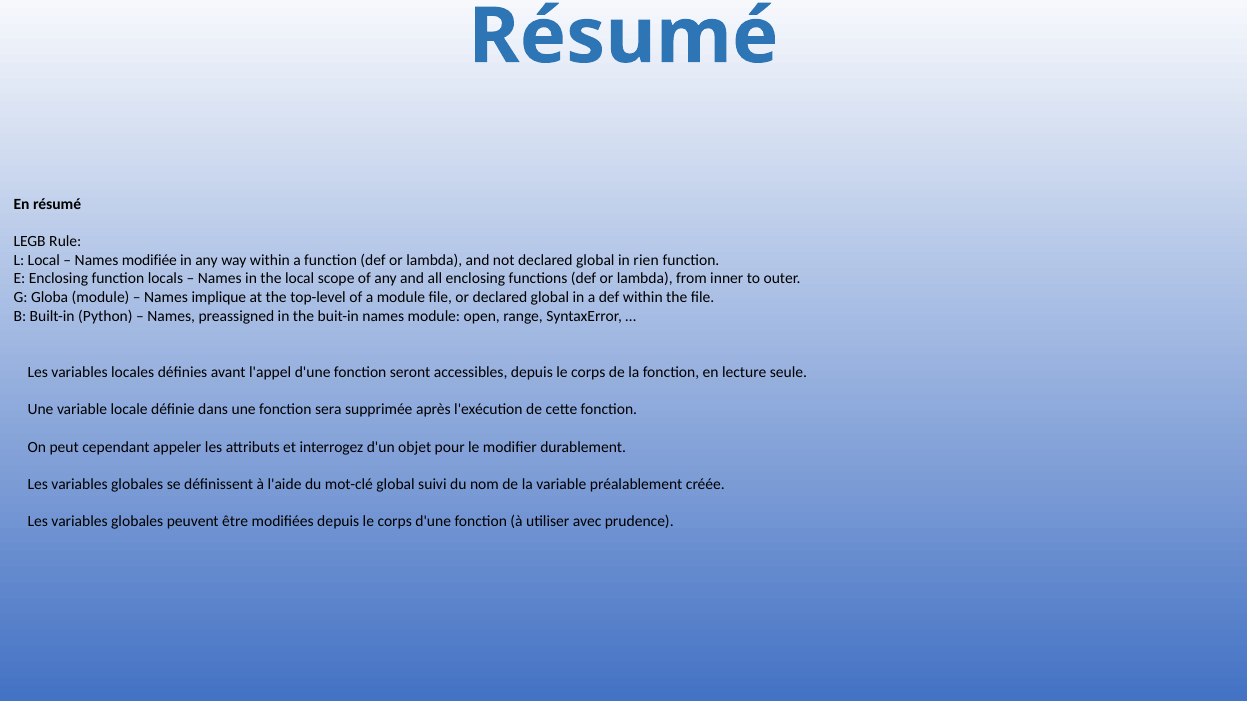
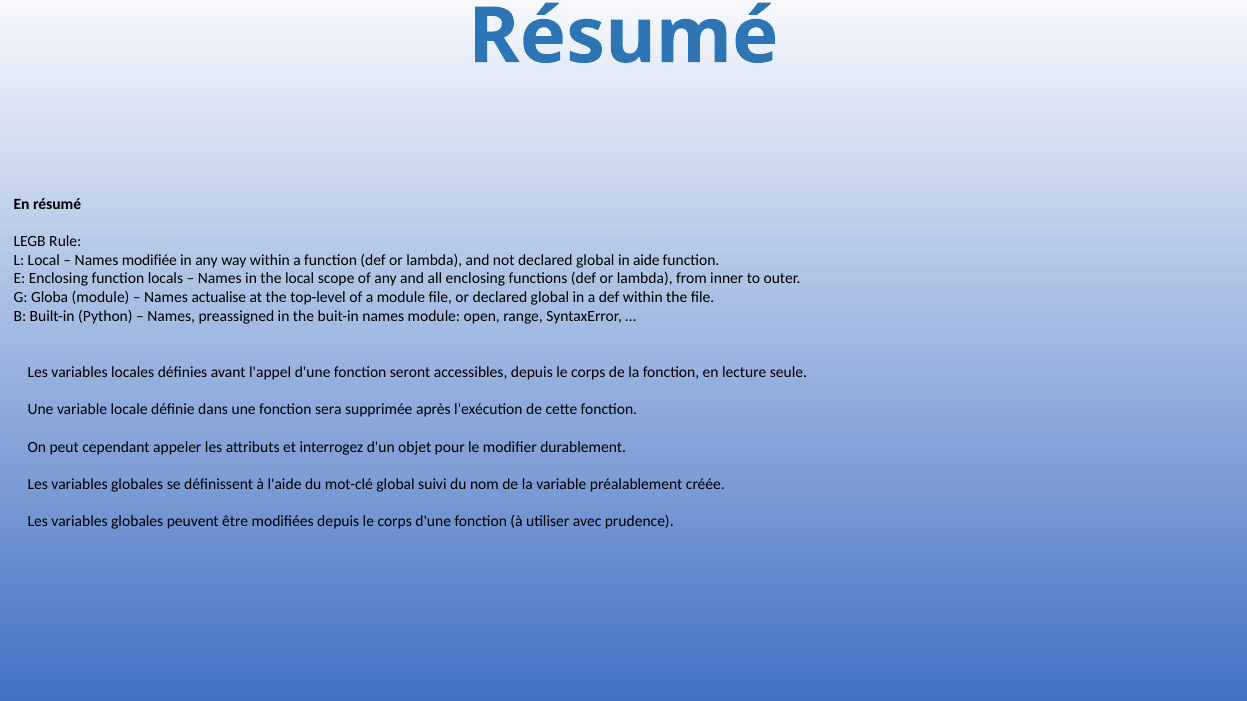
rien: rien -> aide
implique: implique -> actualise
